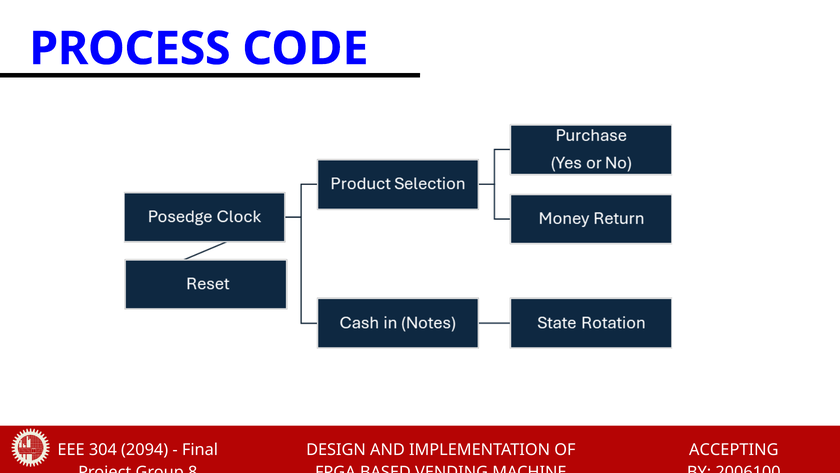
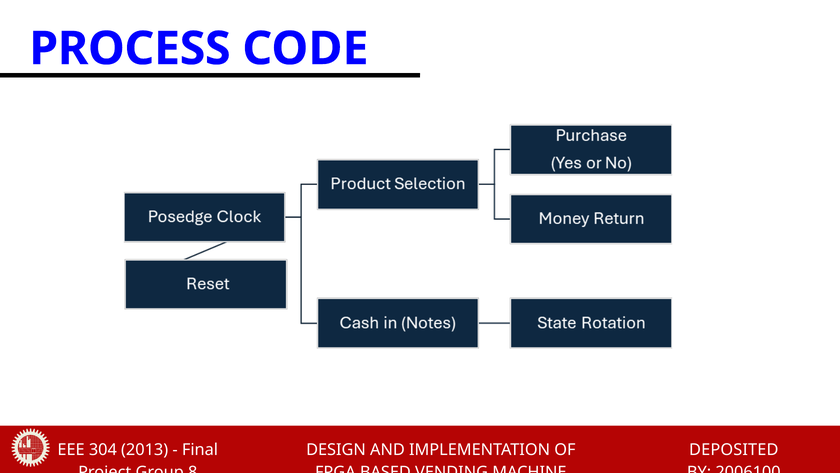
2094: 2094 -> 2013
ACCEPTING: ACCEPTING -> DEPOSITED
